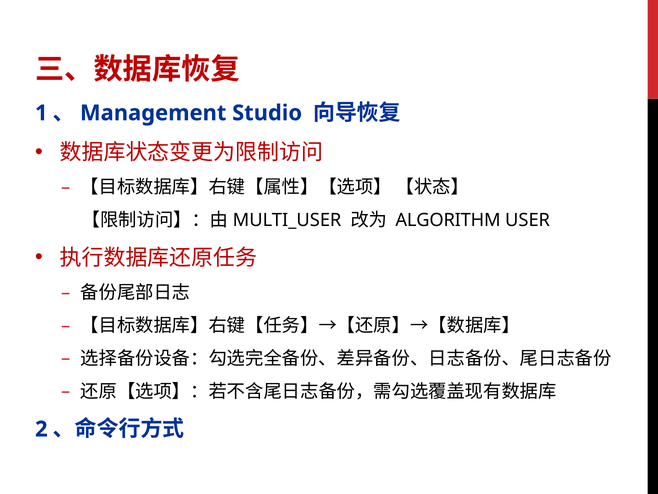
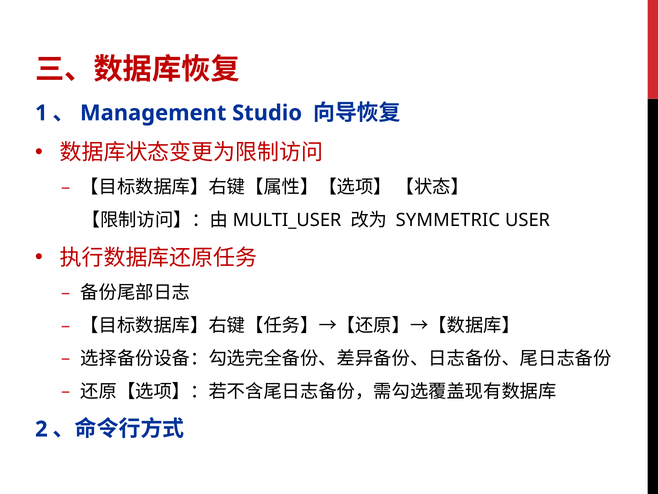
ALGORITHM: ALGORITHM -> SYMMETRIC
